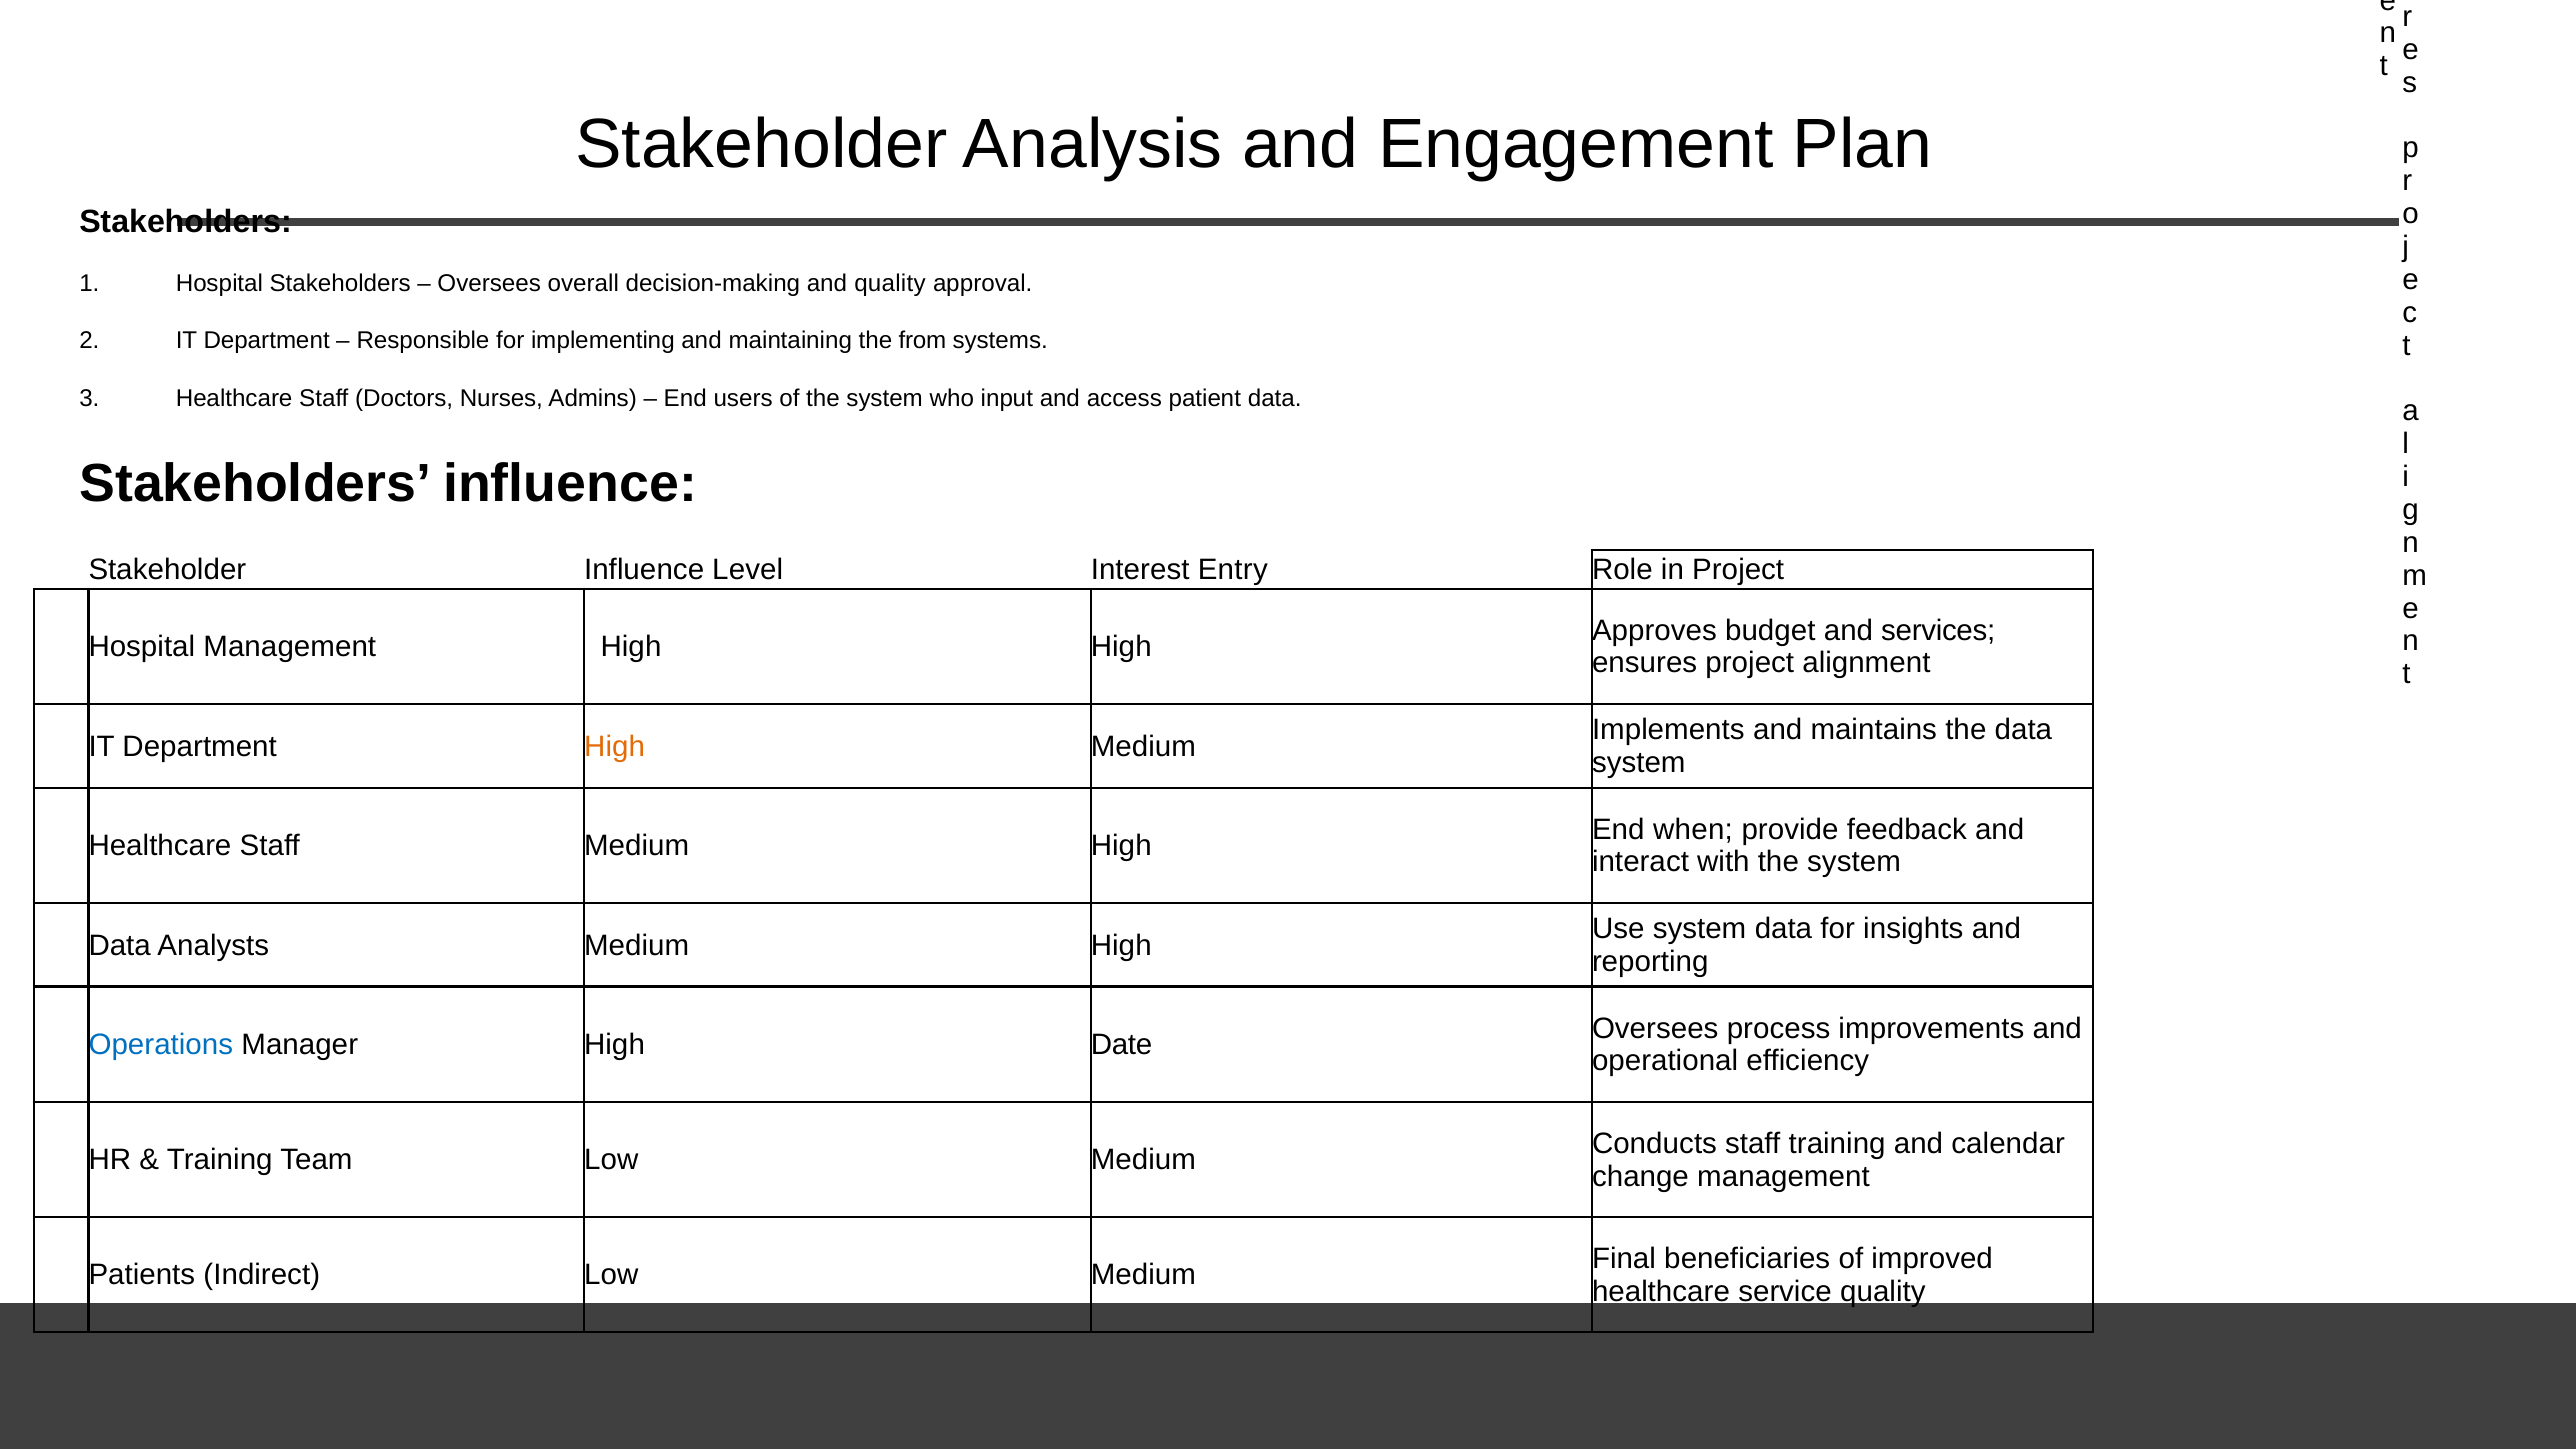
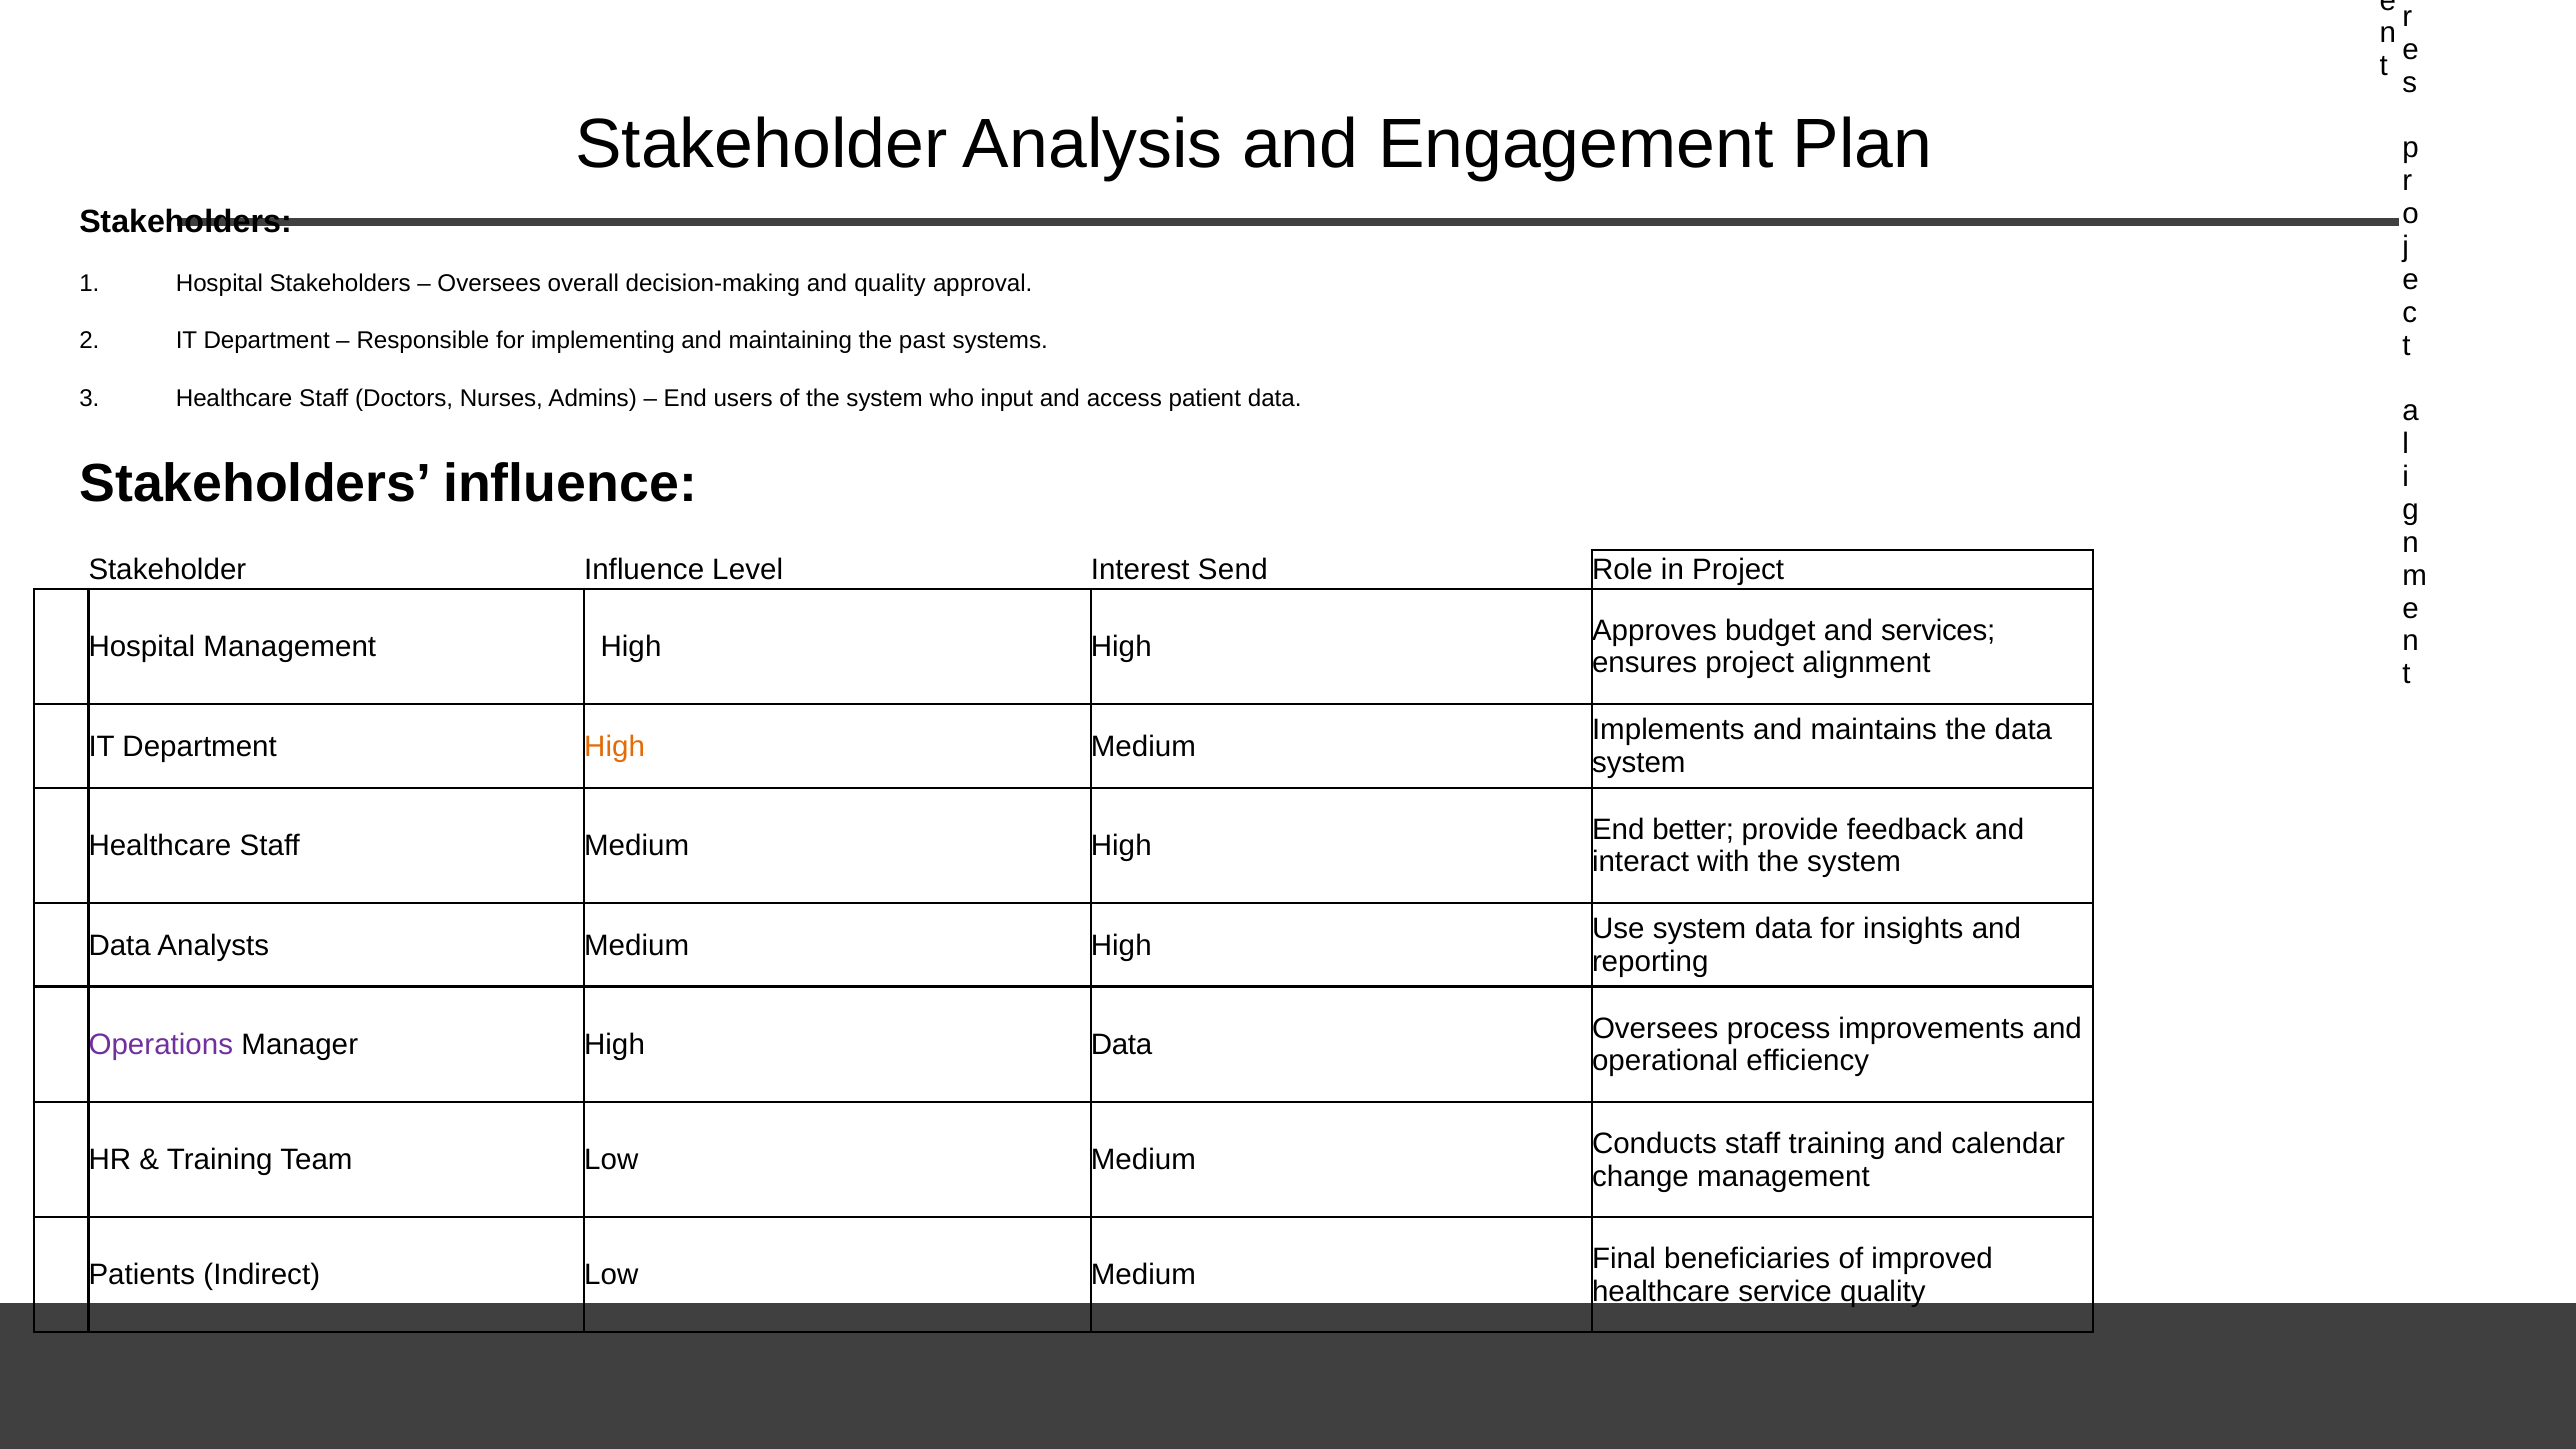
from: from -> past
Entry: Entry -> Send
when: when -> better
Operations colour: blue -> purple
High Date: Date -> Data
